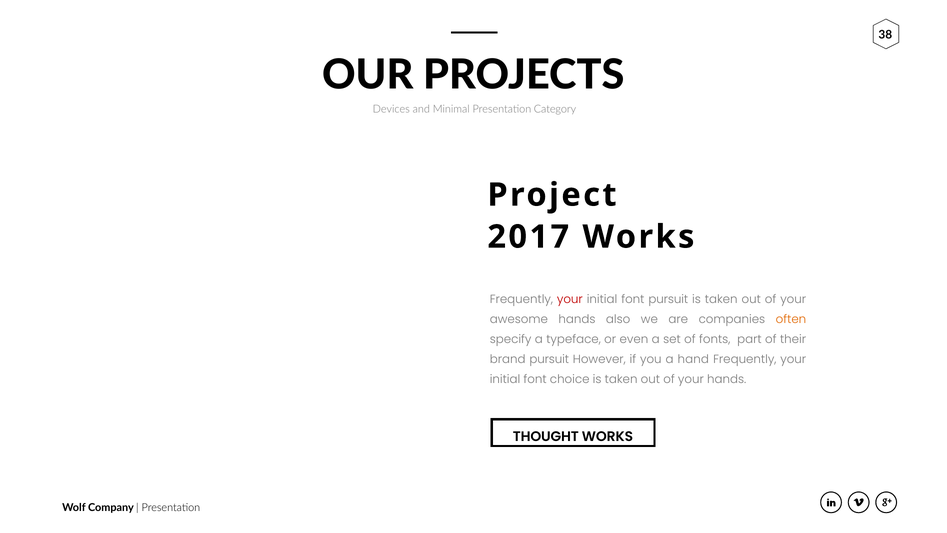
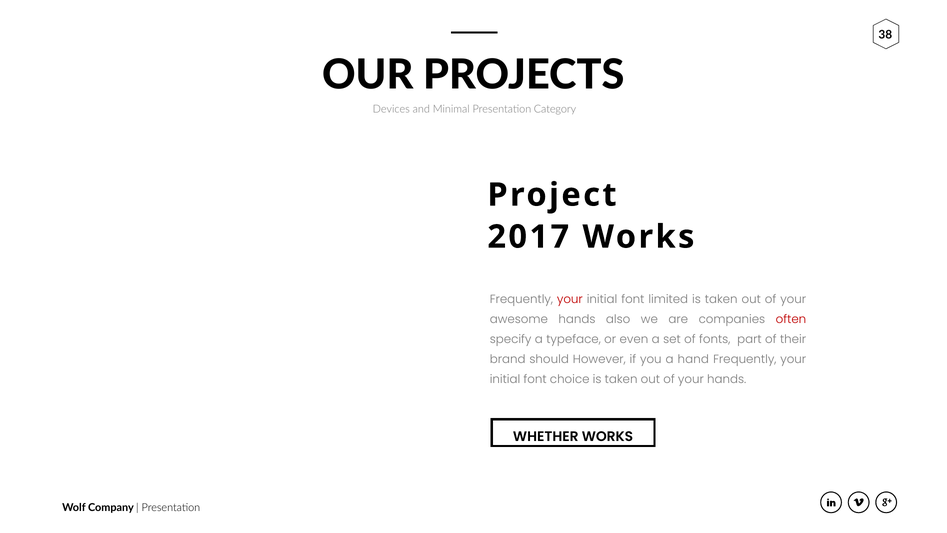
font pursuit: pursuit -> limited
often colour: orange -> red
brand pursuit: pursuit -> should
THOUGHT: THOUGHT -> WHETHER
